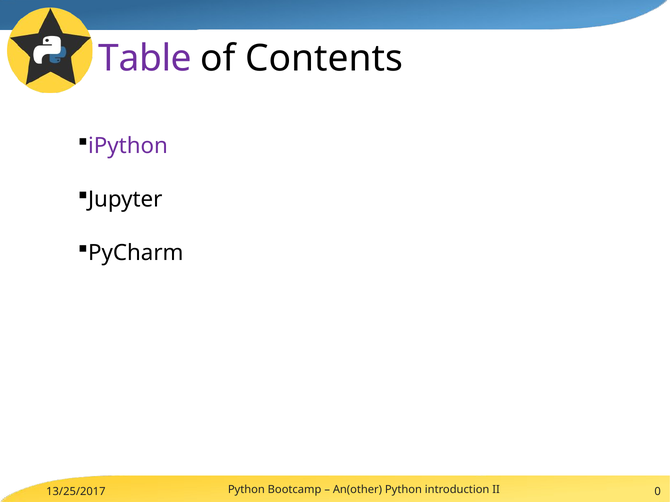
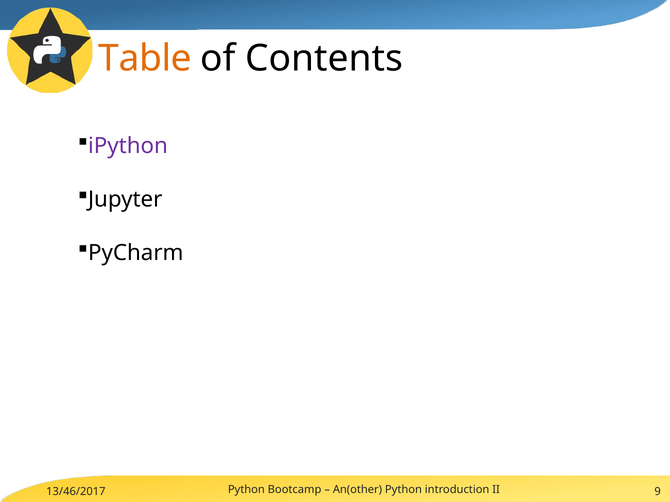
Table colour: purple -> orange
13/25/2017: 13/25/2017 -> 13/46/2017
0: 0 -> 9
